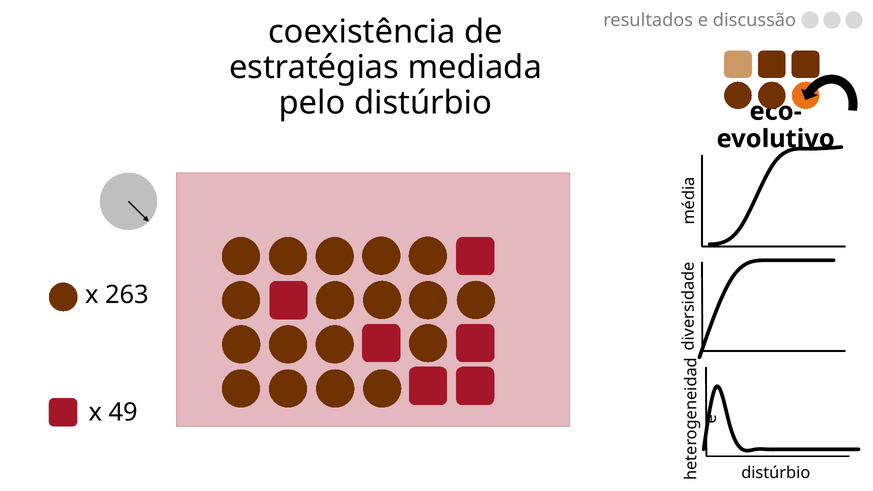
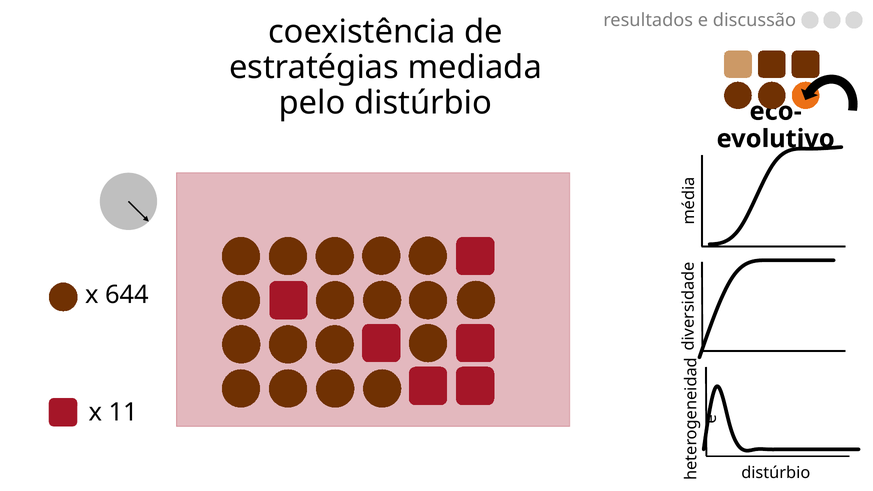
263: 263 -> 644
49: 49 -> 11
